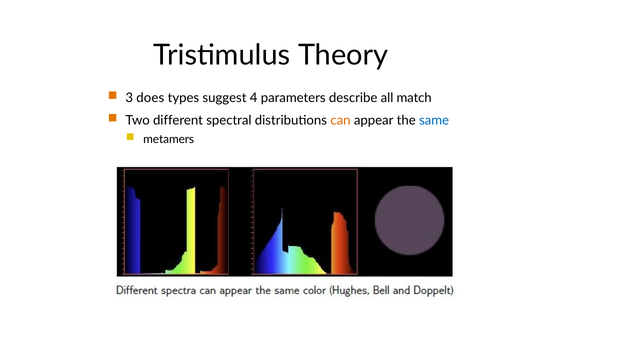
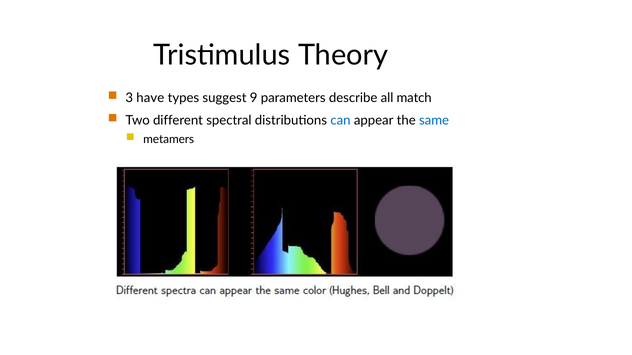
does: does -> have
4: 4 -> 9
can colour: orange -> blue
